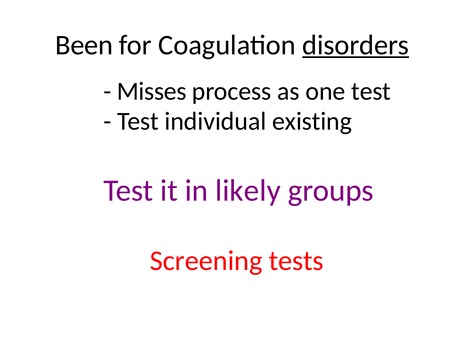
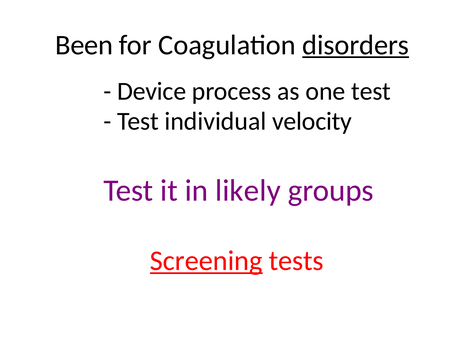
Misses: Misses -> Device
existing: existing -> velocity
Screening underline: none -> present
